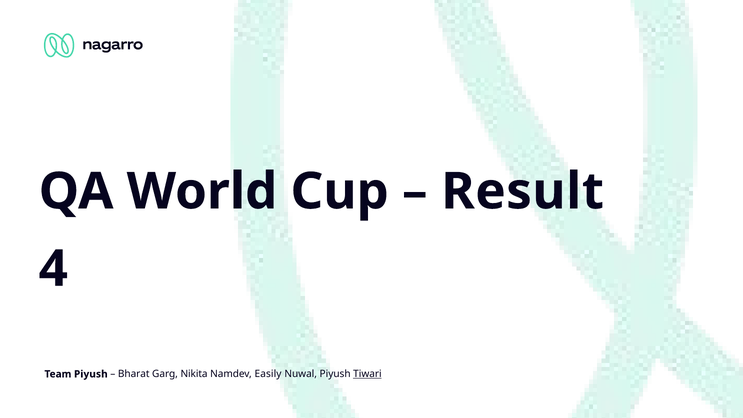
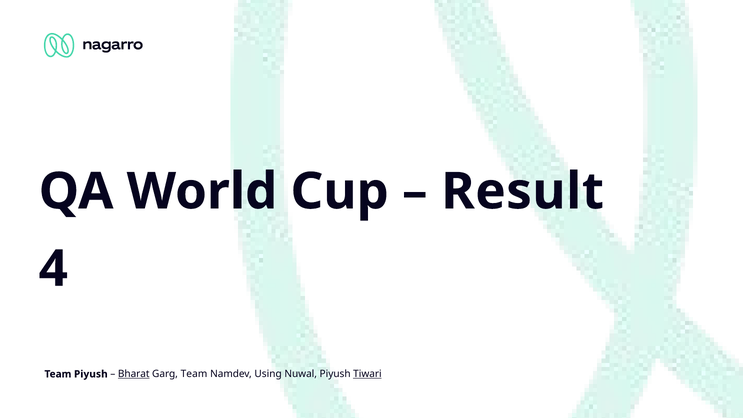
Bharat underline: none -> present
Garg Nikita: Nikita -> Team
Easily: Easily -> Using
